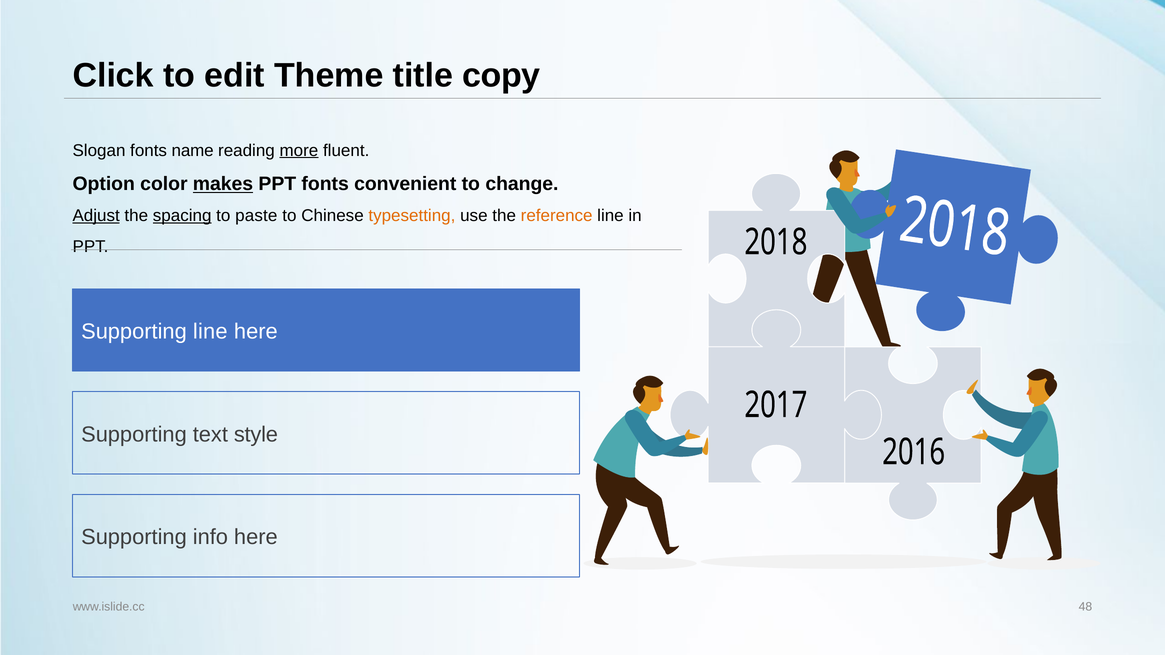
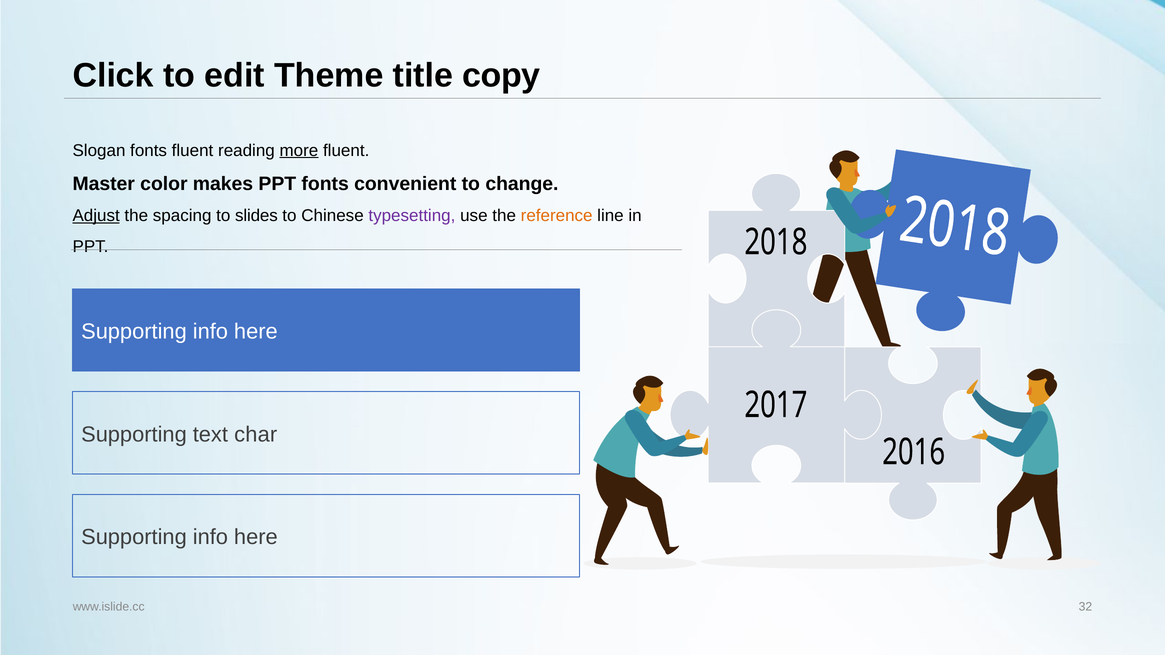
fonts name: name -> fluent
Option: Option -> Master
makes underline: present -> none
spacing underline: present -> none
paste: paste -> slides
typesetting colour: orange -> purple
line at (210, 332): line -> info
style: style -> char
48: 48 -> 32
